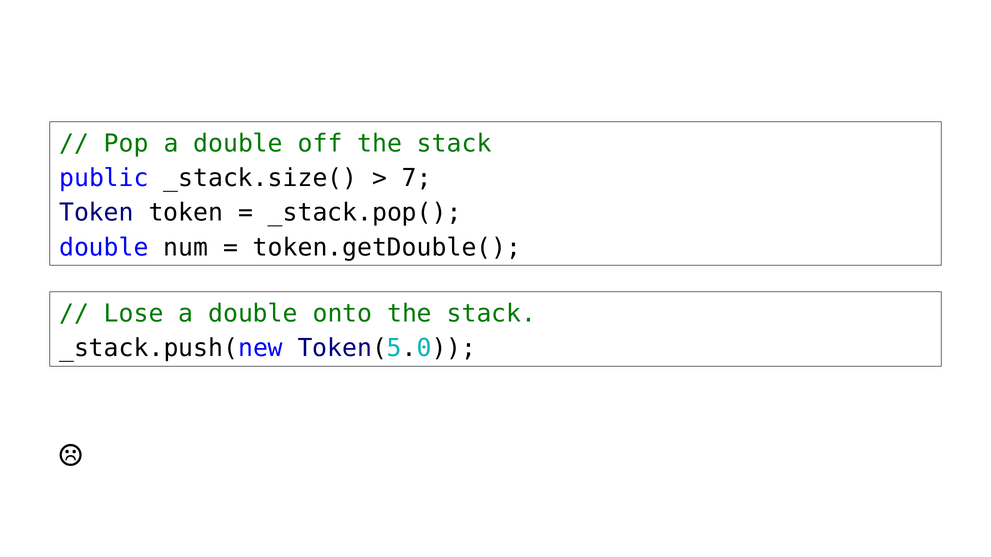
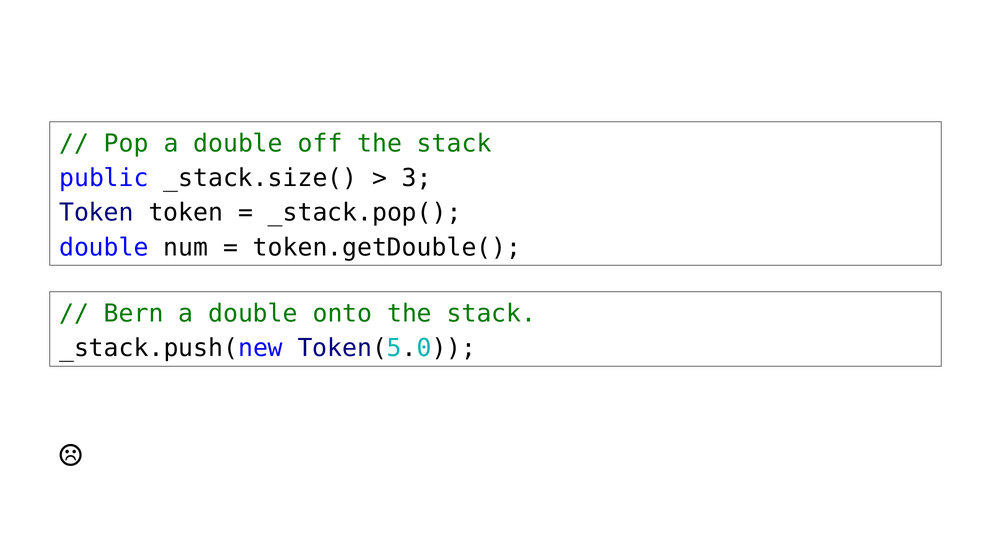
7: 7 -> 3
Lose: Lose -> Bern
